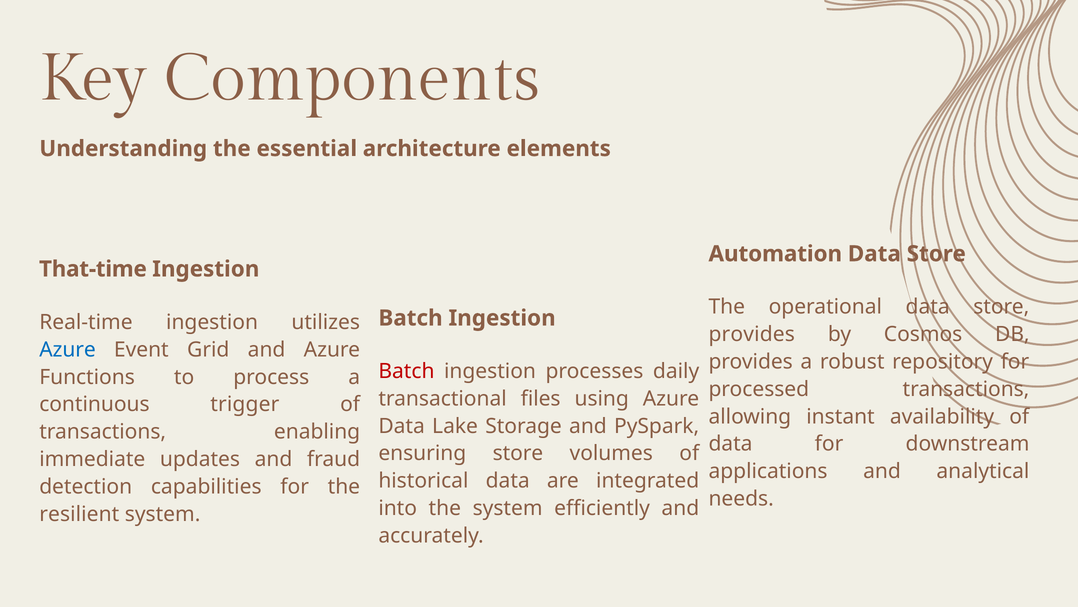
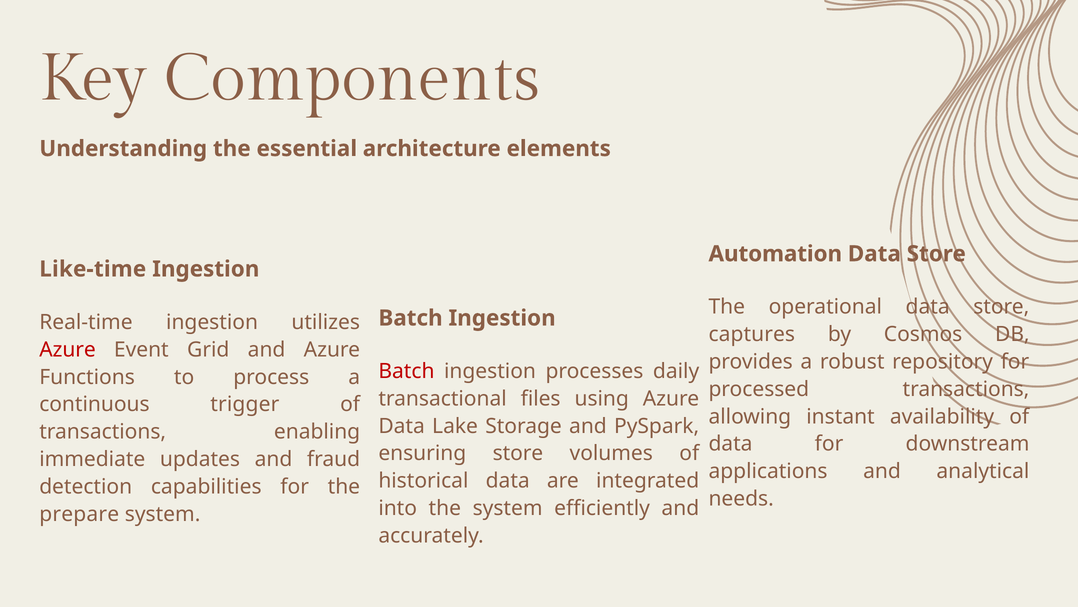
That-time: That-time -> Like-time
provides at (752, 334): provides -> captures
Azure at (68, 349) colour: blue -> red
resilient: resilient -> prepare
